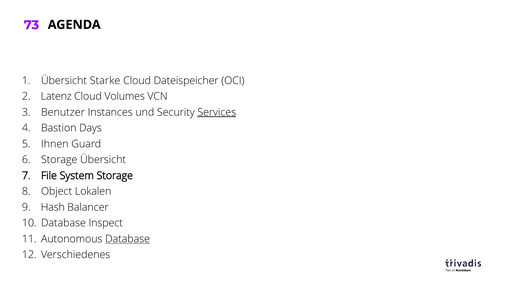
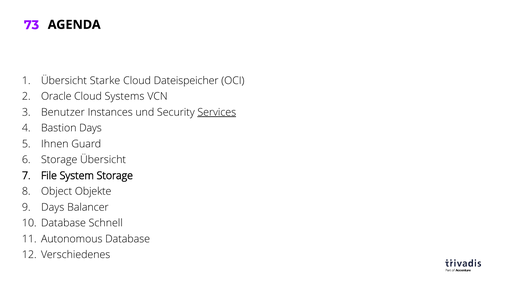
Latenz: Latenz -> Oracle
Volumes: Volumes -> Systems
Lokalen: Lokalen -> Objekte
Hash at (53, 207): Hash -> Days
Inspect: Inspect -> Schnell
Database at (128, 239) underline: present -> none
